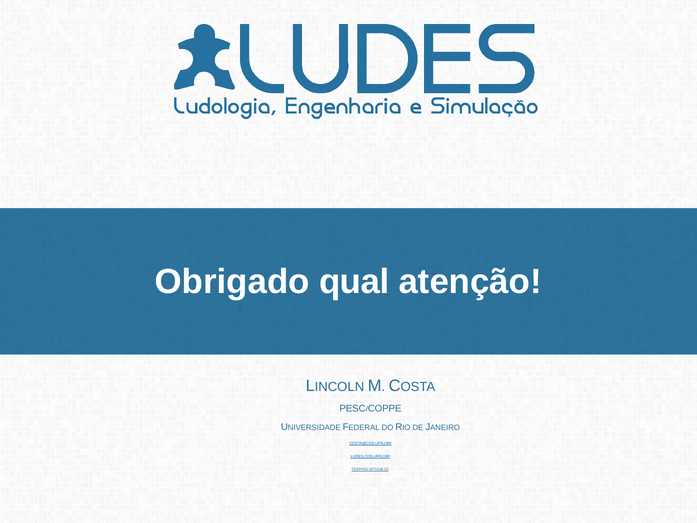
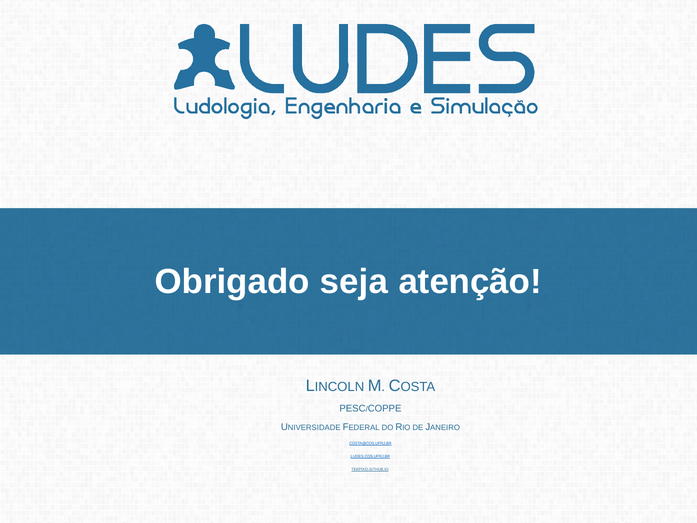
qual: qual -> seja
